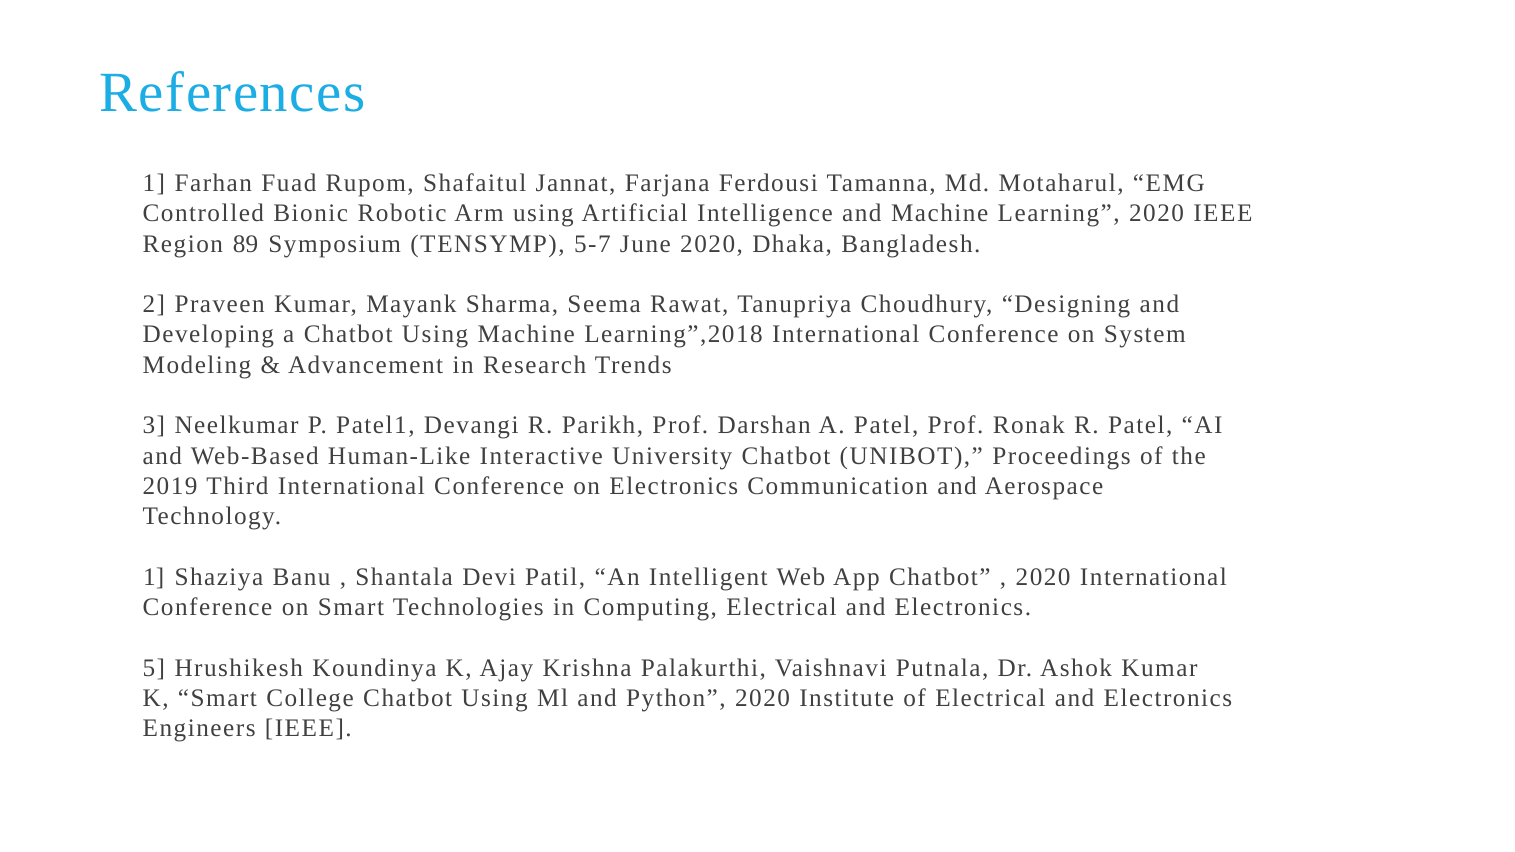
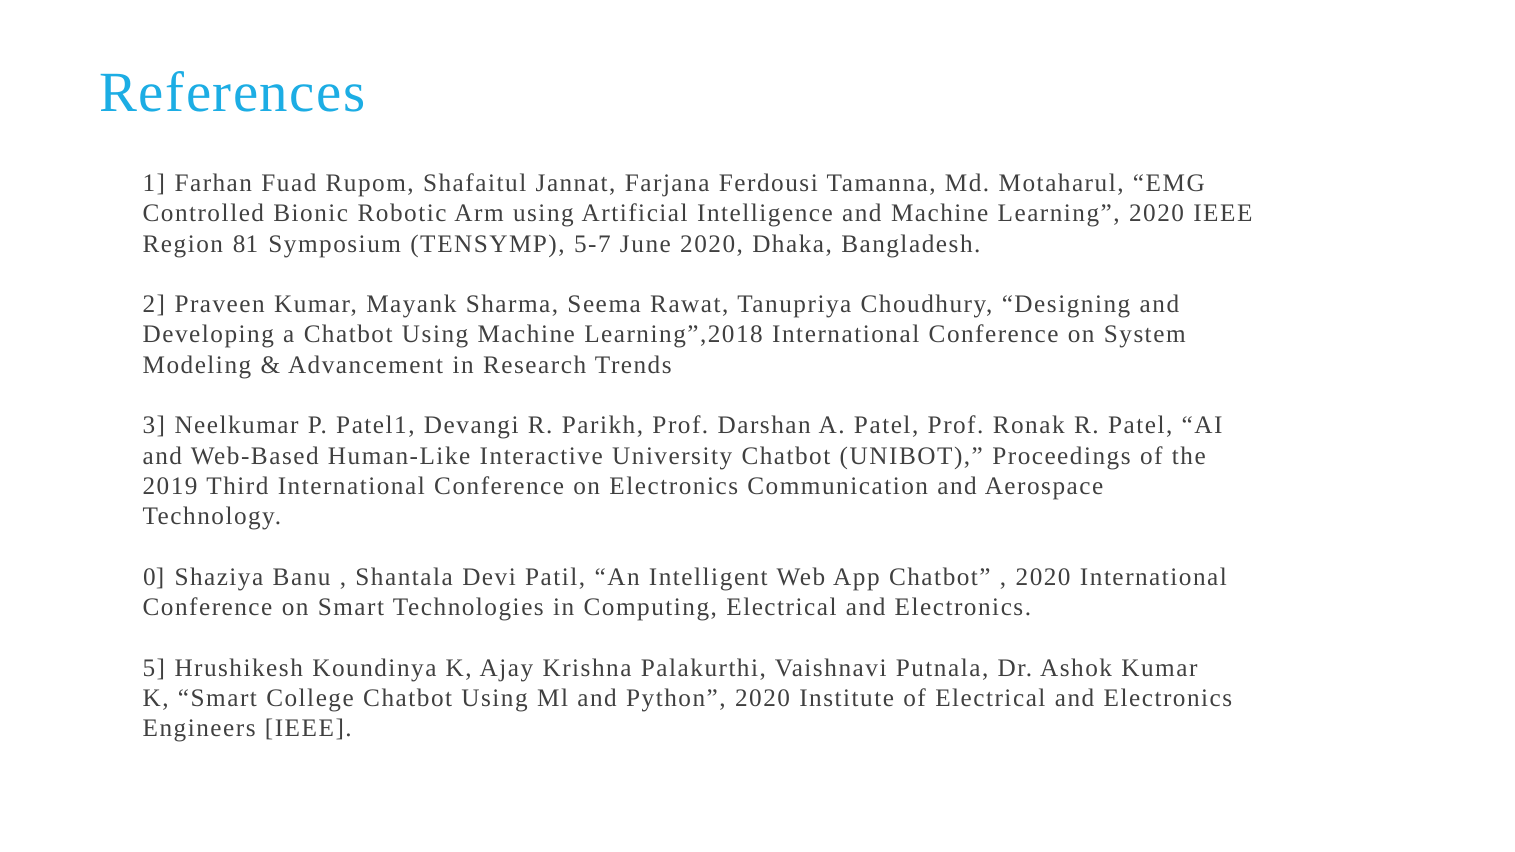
89: 89 -> 81
1 at (154, 577): 1 -> 0
